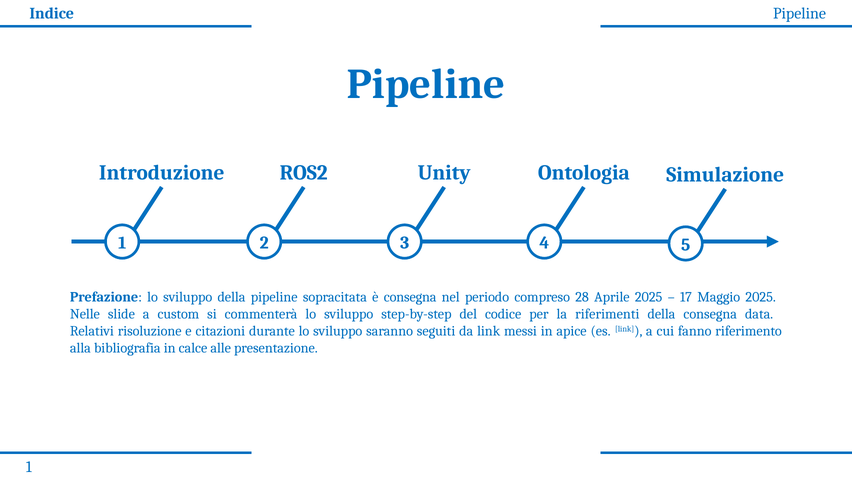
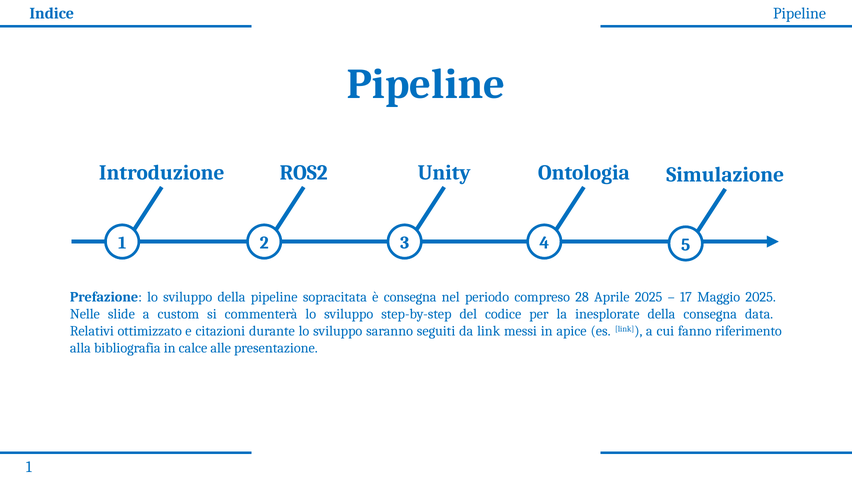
riferimenti: riferimenti -> inesplorate
risoluzione: risoluzione -> ottimizzato
